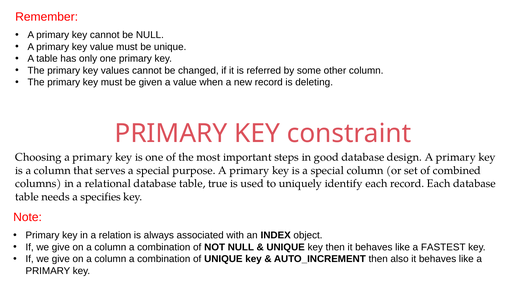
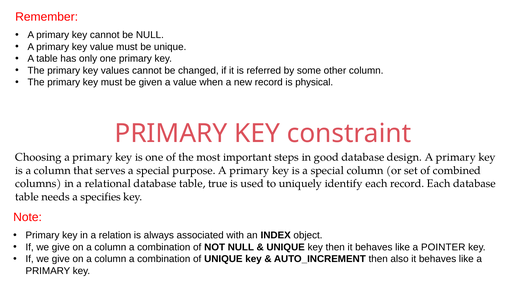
deleting: deleting -> physical
FASTEST: FASTEST -> POINTER
